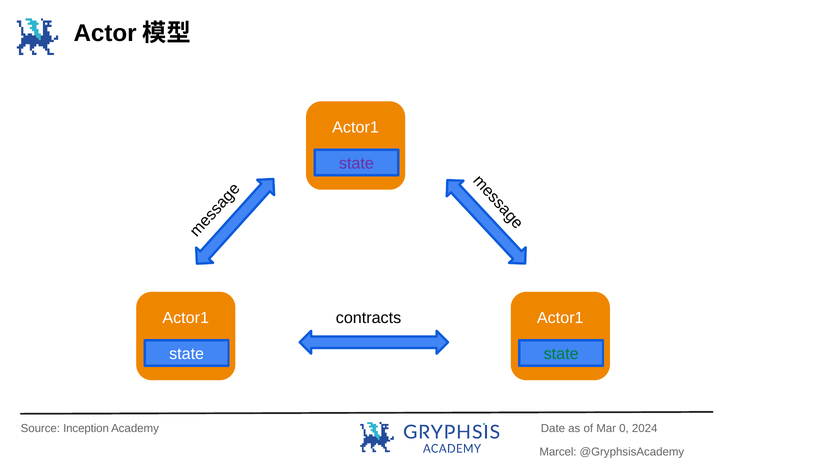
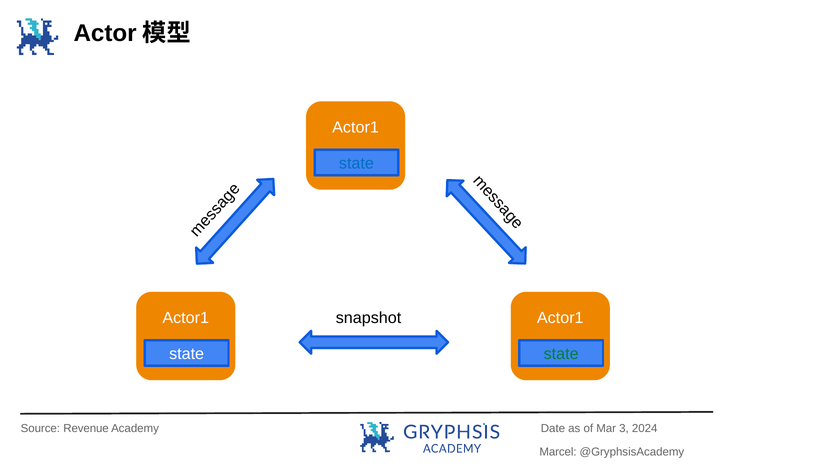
state at (356, 164) colour: purple -> blue
contracts: contracts -> snapshot
Inception: Inception -> Revenue
0: 0 -> 3
